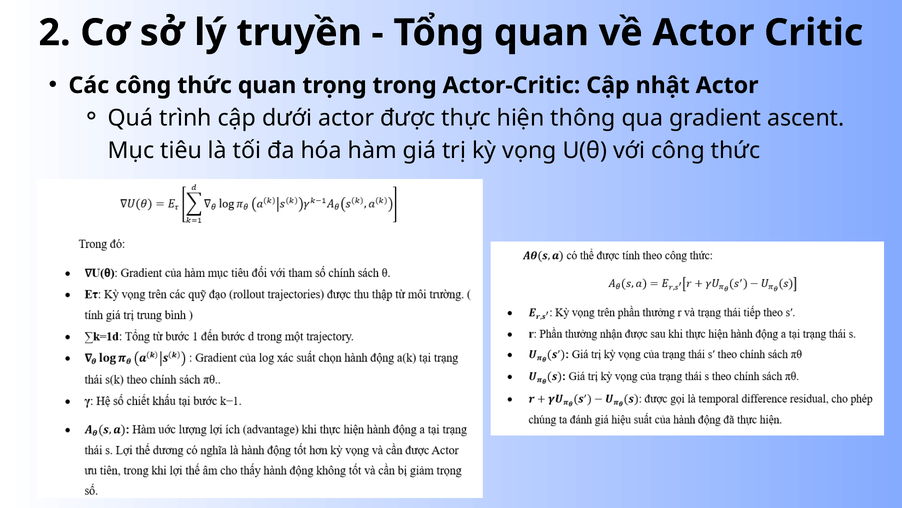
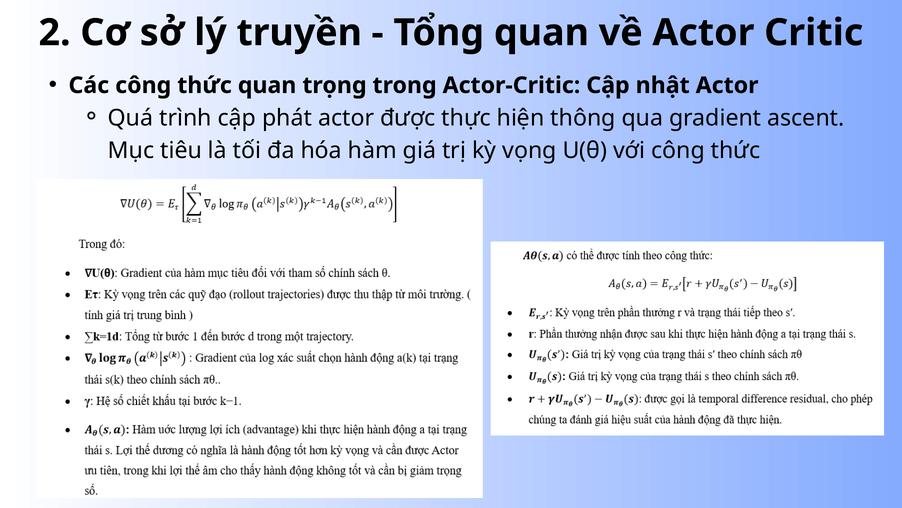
dưới: dưới -> phát
